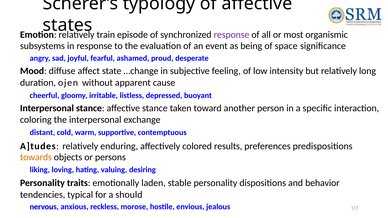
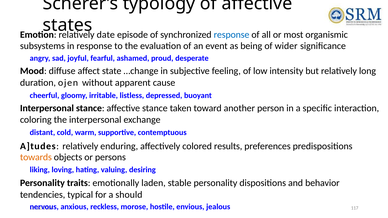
train: train -> date
response at (232, 35) colour: purple -> blue
space: space -> wider
